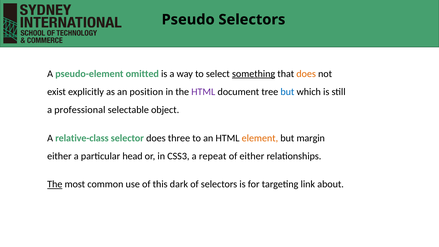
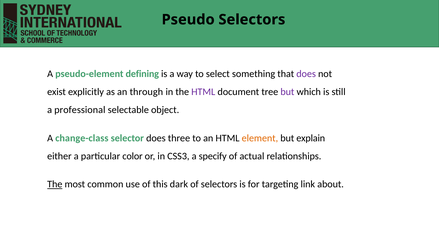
omitted: omitted -> defining
something underline: present -> none
does at (306, 74) colour: orange -> purple
position: position -> through
but at (287, 92) colour: blue -> purple
relative-class: relative-class -> change-class
margin: margin -> explain
head: head -> color
repeat: repeat -> specify
of either: either -> actual
